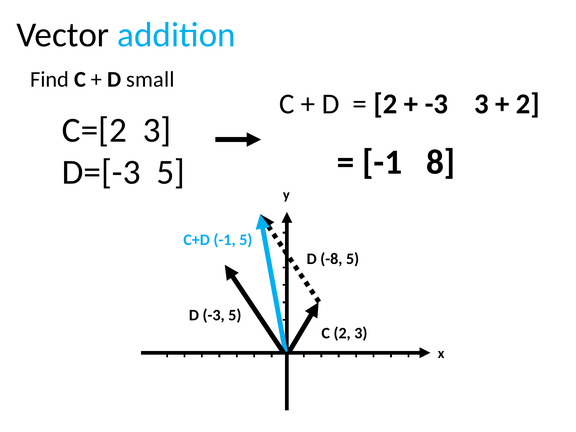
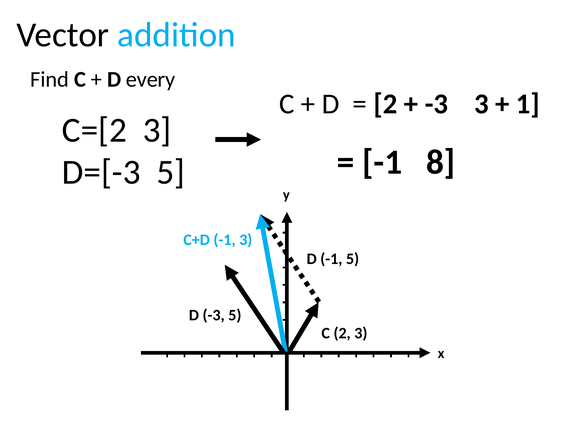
small: small -> every
2 at (528, 104): 2 -> 1
-1 5: 5 -> 3
D -8: -8 -> -1
